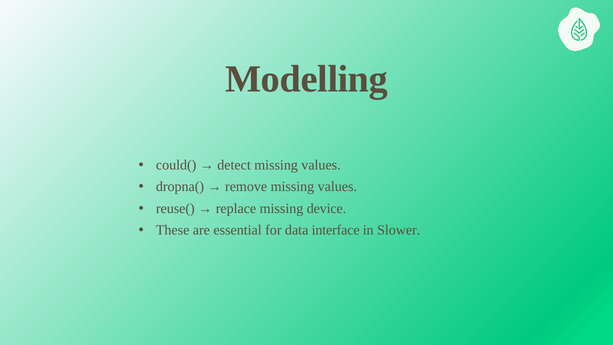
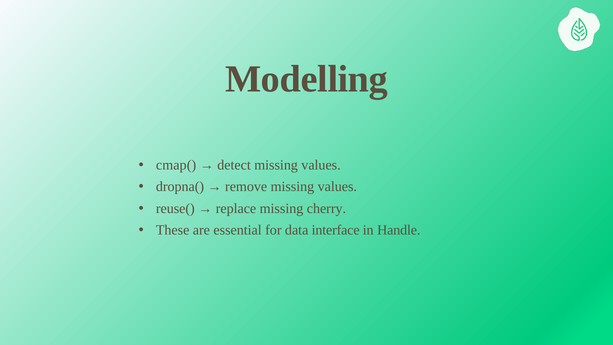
could(: could( -> cmap(
device: device -> cherry
Slower: Slower -> Handle
